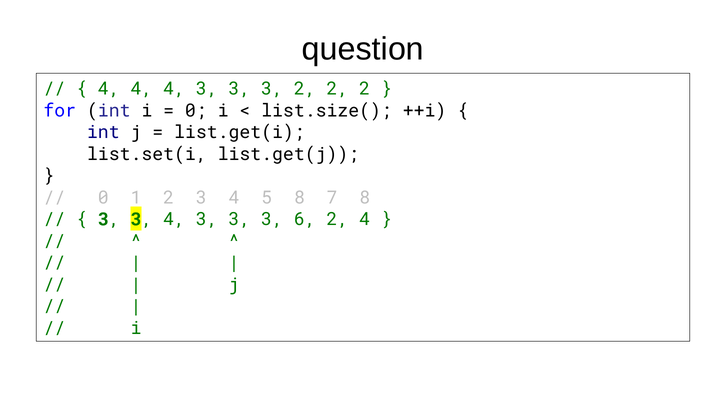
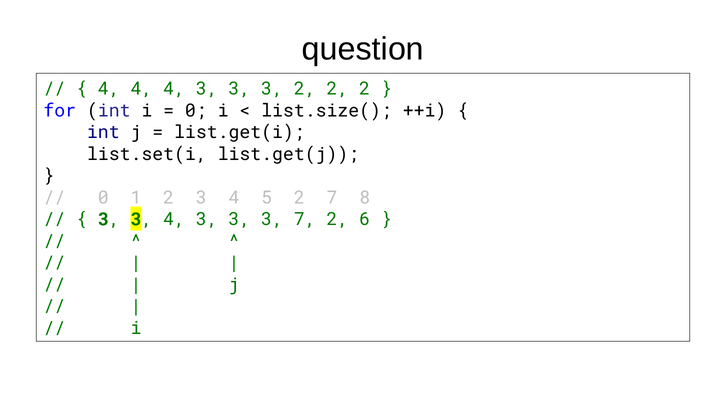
5 8: 8 -> 2
3 6: 6 -> 7
2 4: 4 -> 6
